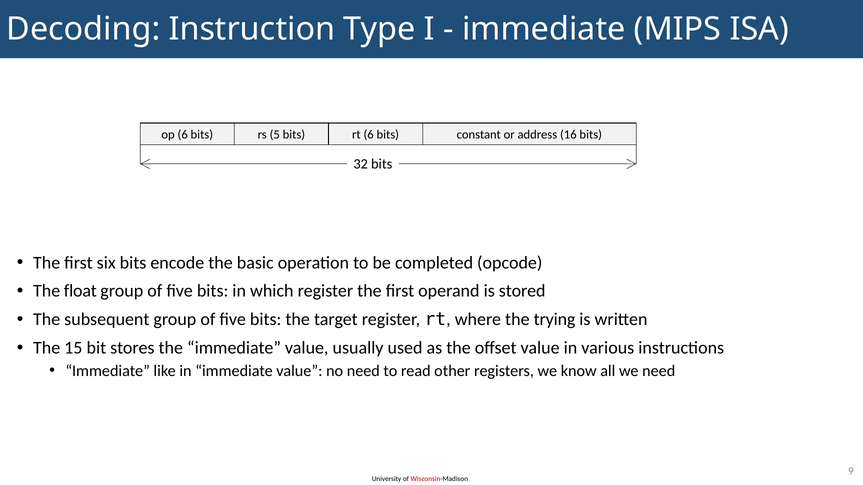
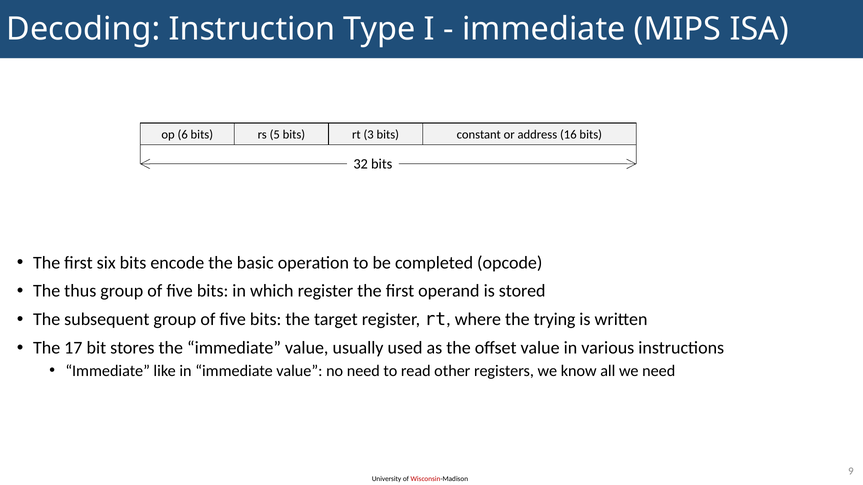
rt 6: 6 -> 3
float: float -> thus
15: 15 -> 17
